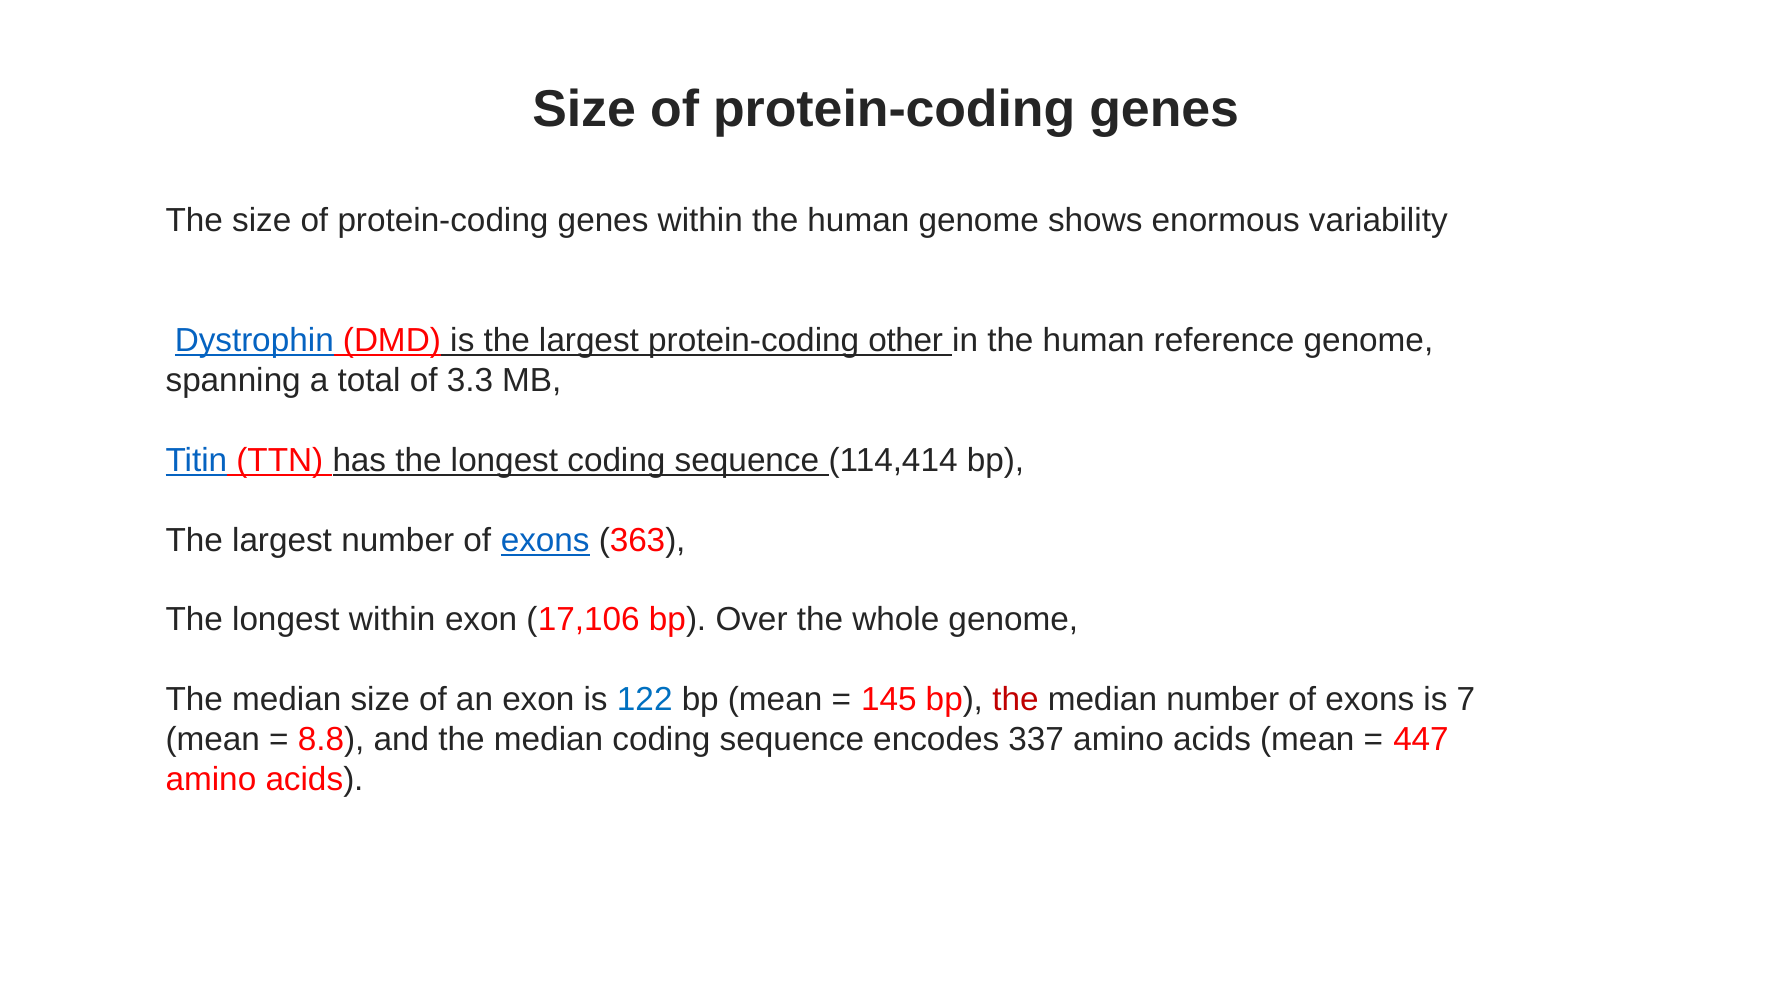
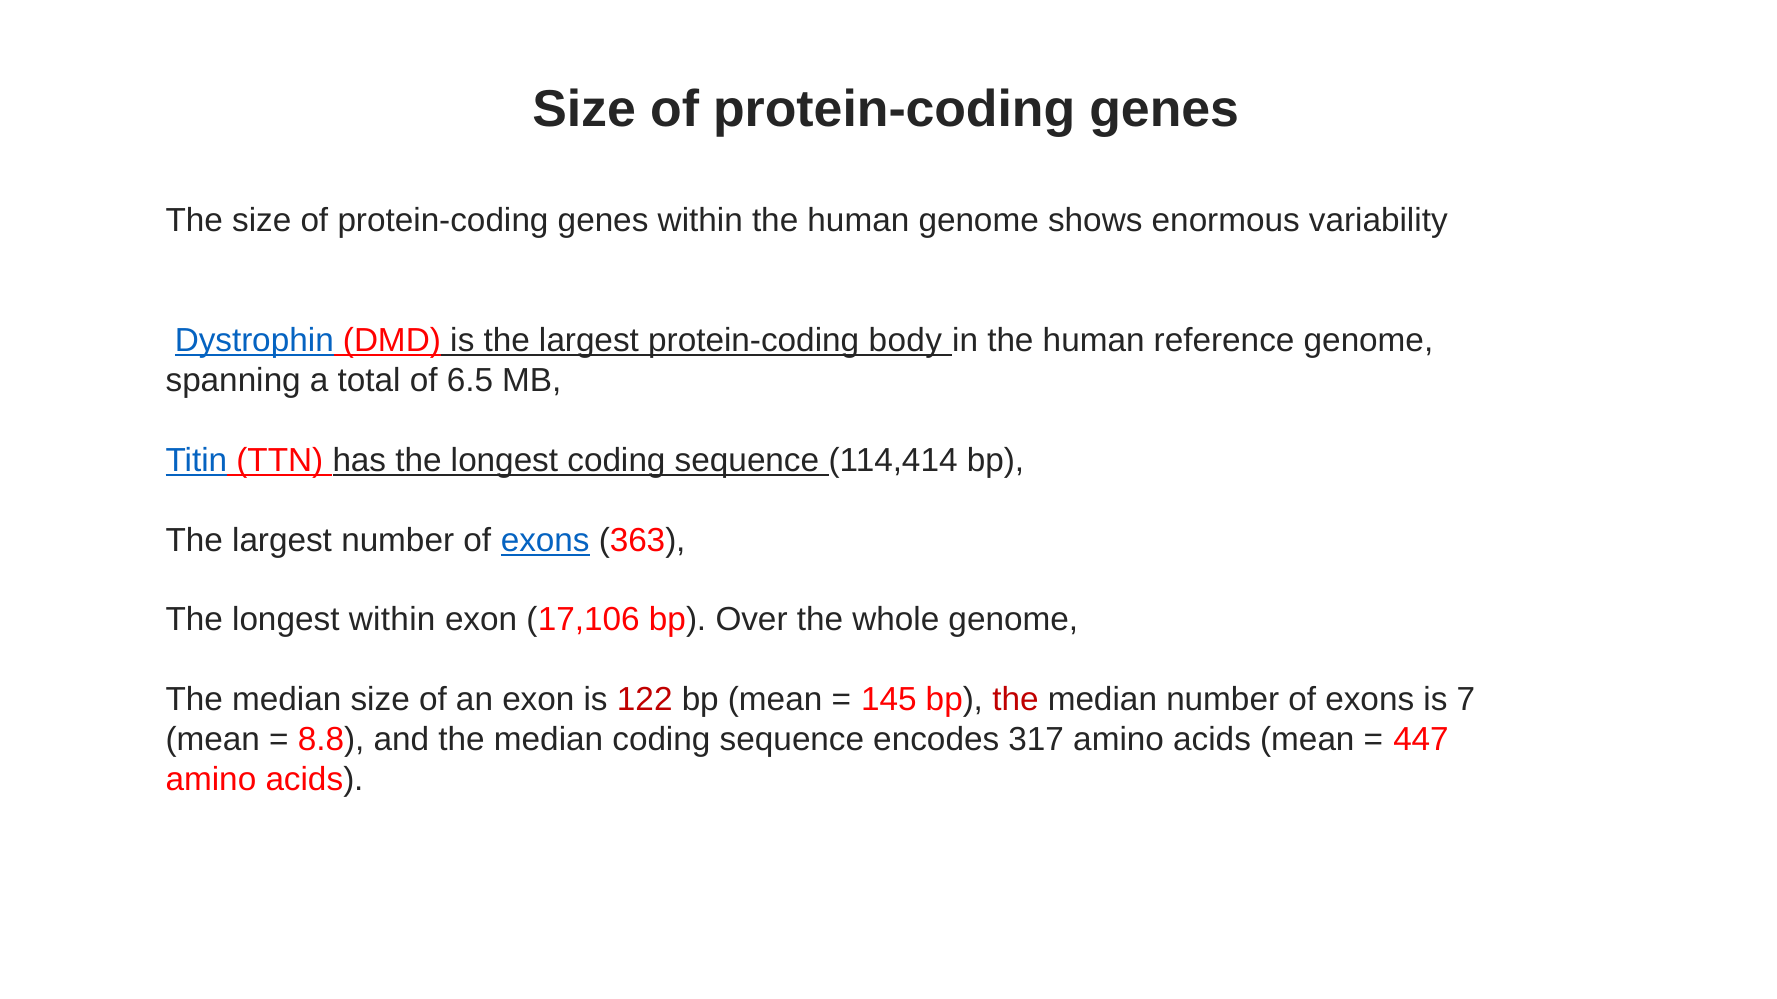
other: other -> body
3.3: 3.3 -> 6.5
122 colour: blue -> red
337: 337 -> 317
